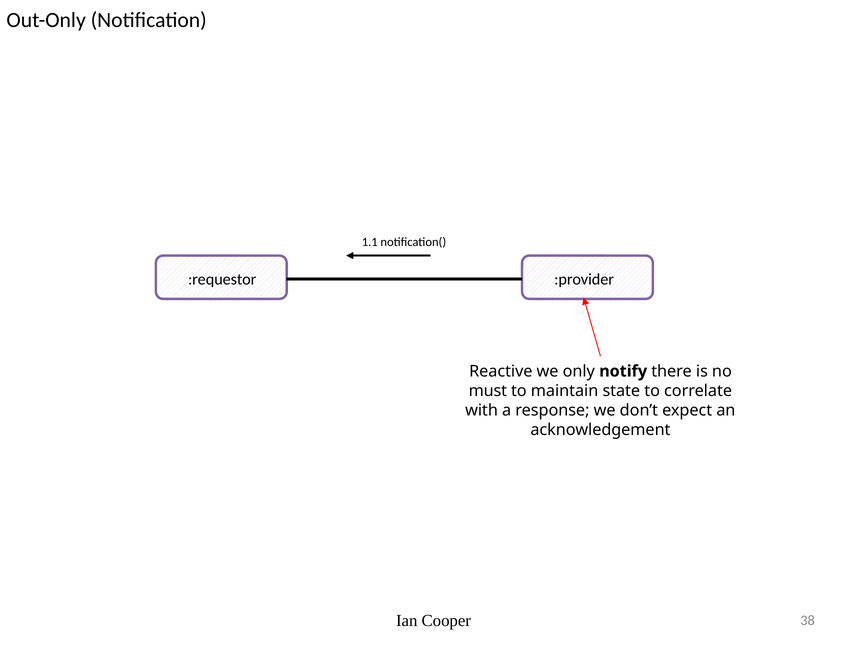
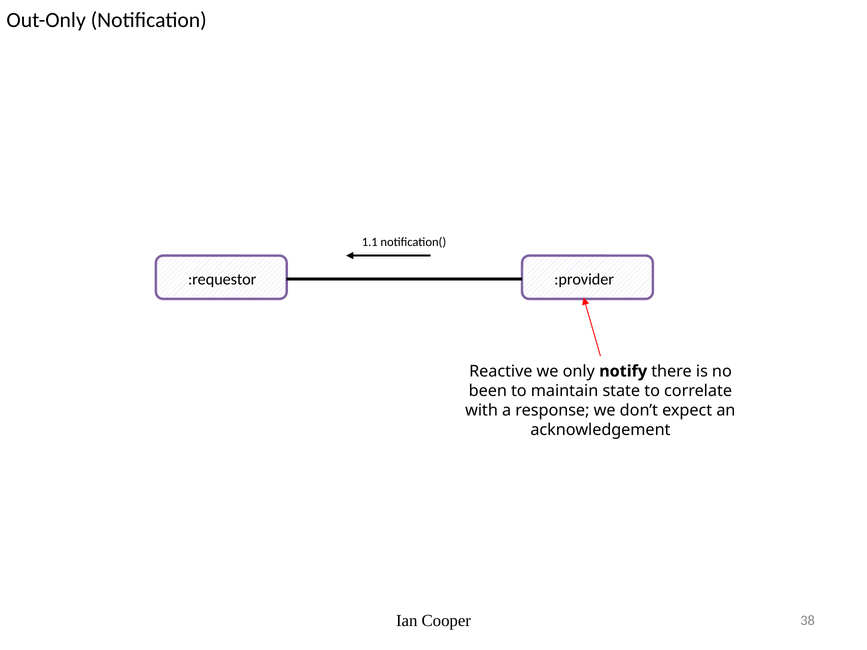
must: must -> been
